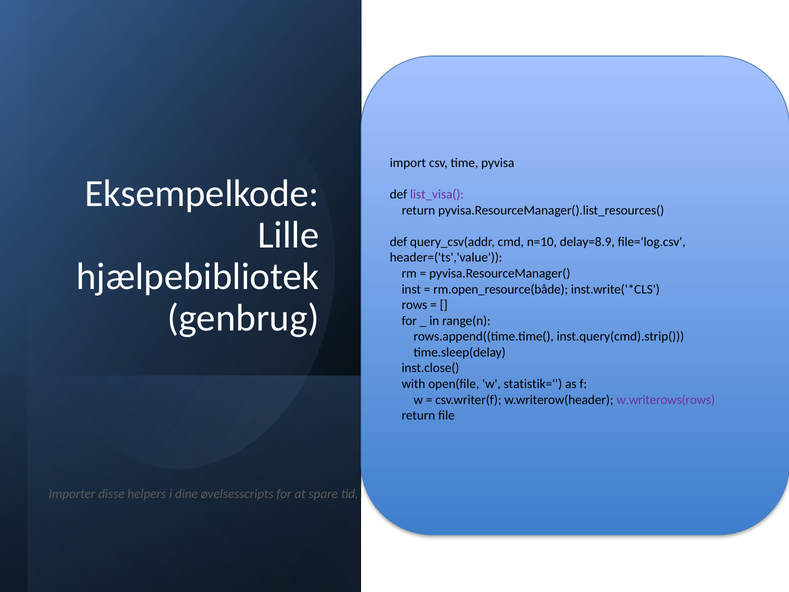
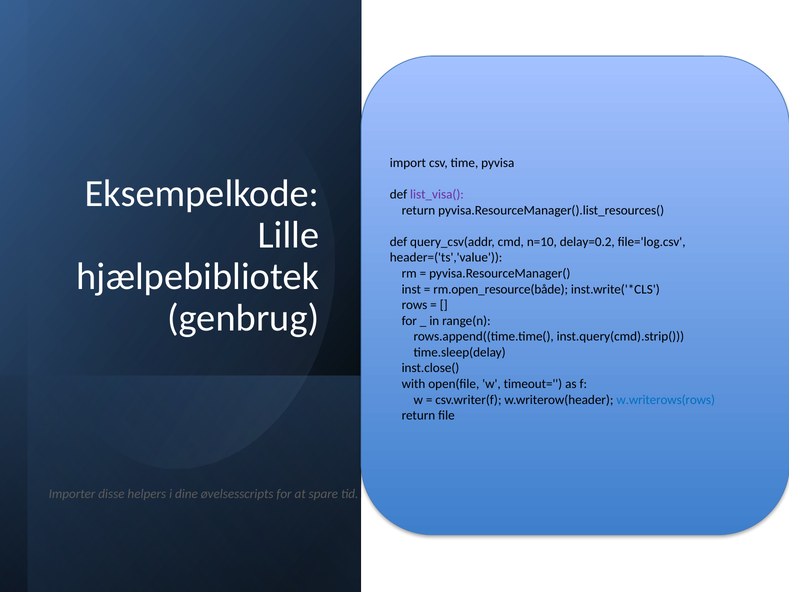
delay=8.9: delay=8.9 -> delay=0.2
statistik=: statistik= -> timeout=
w.writerows(rows colour: purple -> blue
